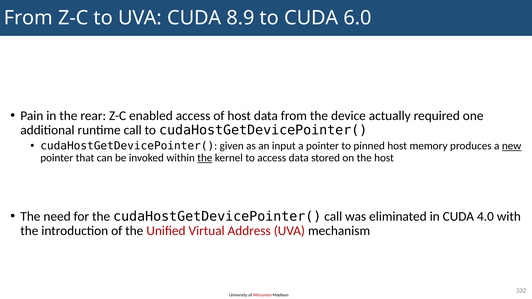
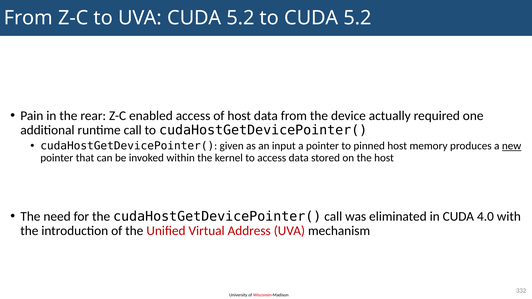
UVA CUDA 8.9: 8.9 -> 5.2
to CUDA 6.0: 6.0 -> 5.2
the at (205, 158) underline: present -> none
